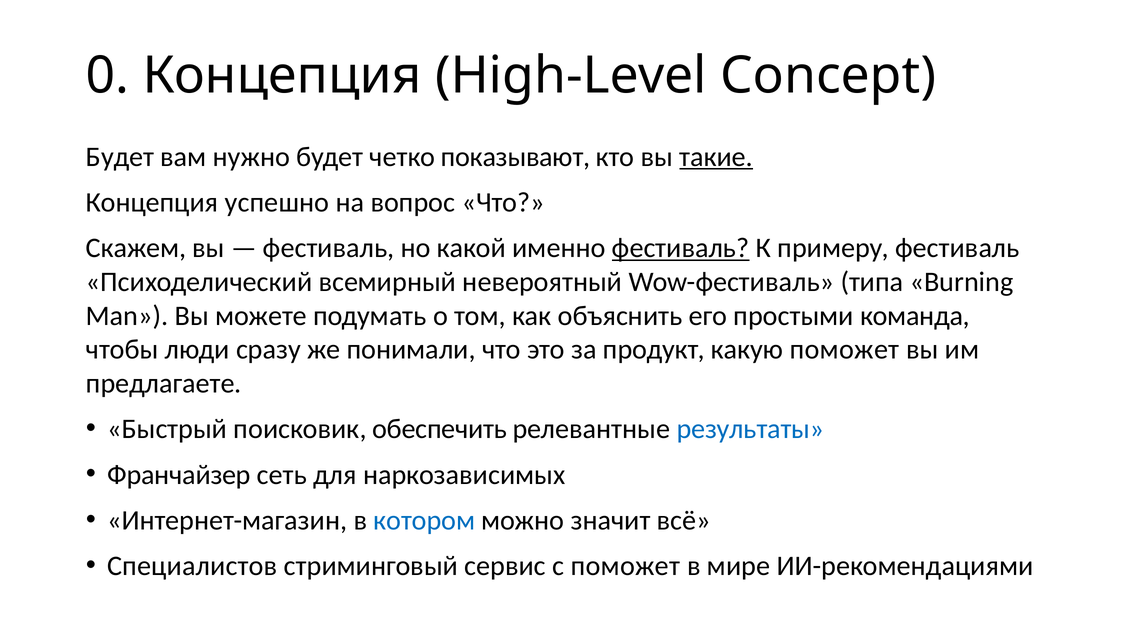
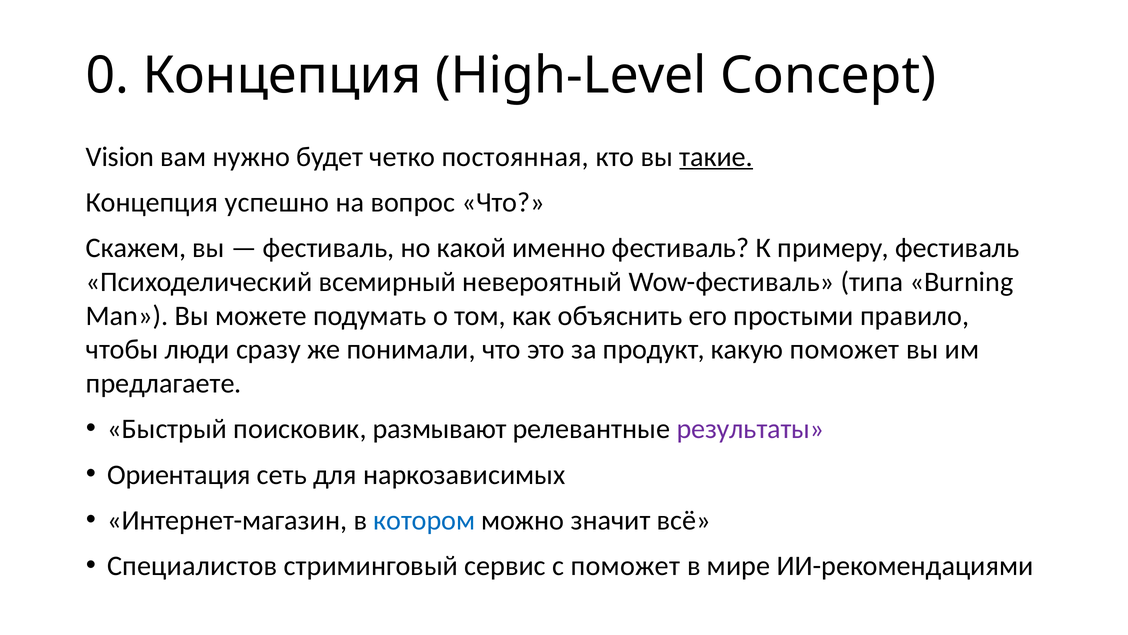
Будет at (120, 157): Будет -> Vision
показывают: показывают -> постоянная
фестиваль at (681, 248) underline: present -> none
команда: команда -> правило
обеспечить: обеспечить -> размывают
результаты colour: blue -> purple
Франчайзер: Франчайзер -> Ориентация
